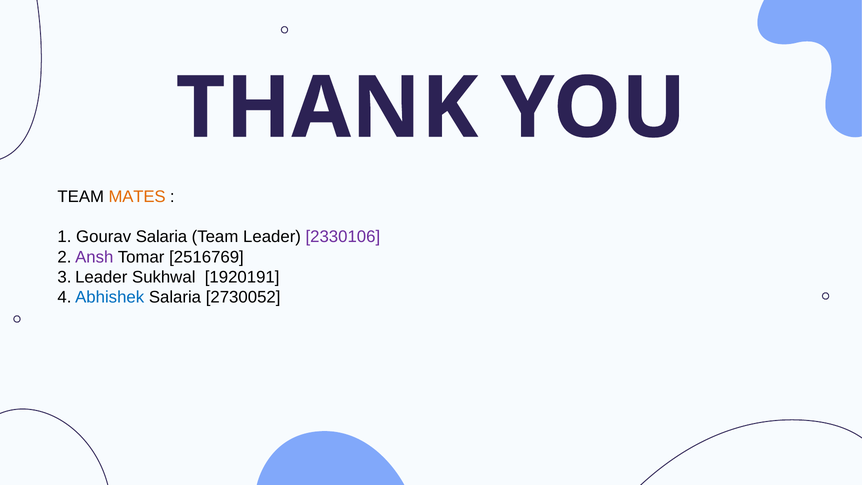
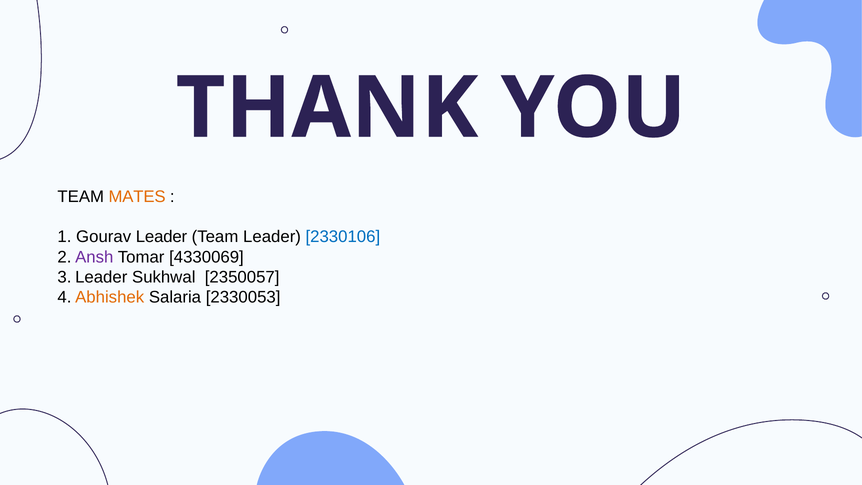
Gourav Salaria: Salaria -> Leader
2330106 colour: purple -> blue
2516769: 2516769 -> 4330069
1920191: 1920191 -> 2350057
Abhishek colour: blue -> orange
2730052: 2730052 -> 2330053
